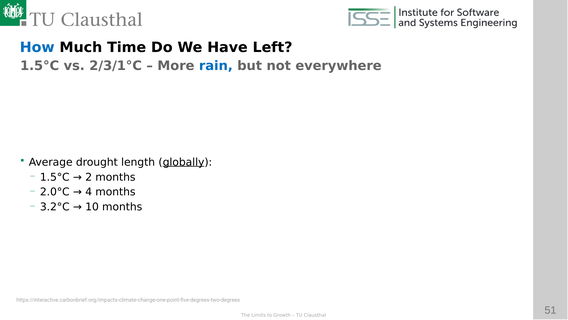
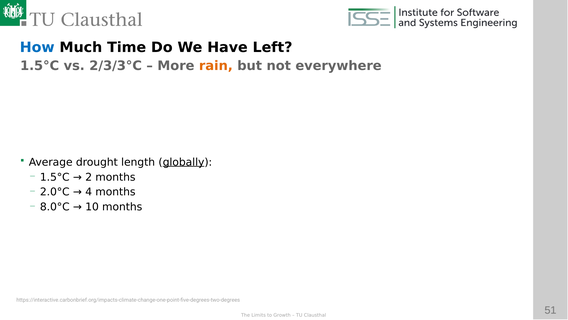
2/3/1°C: 2/3/1°C -> 2/3/3°C
rain colour: blue -> orange
3.2°C: 3.2°C -> 8.0°C
